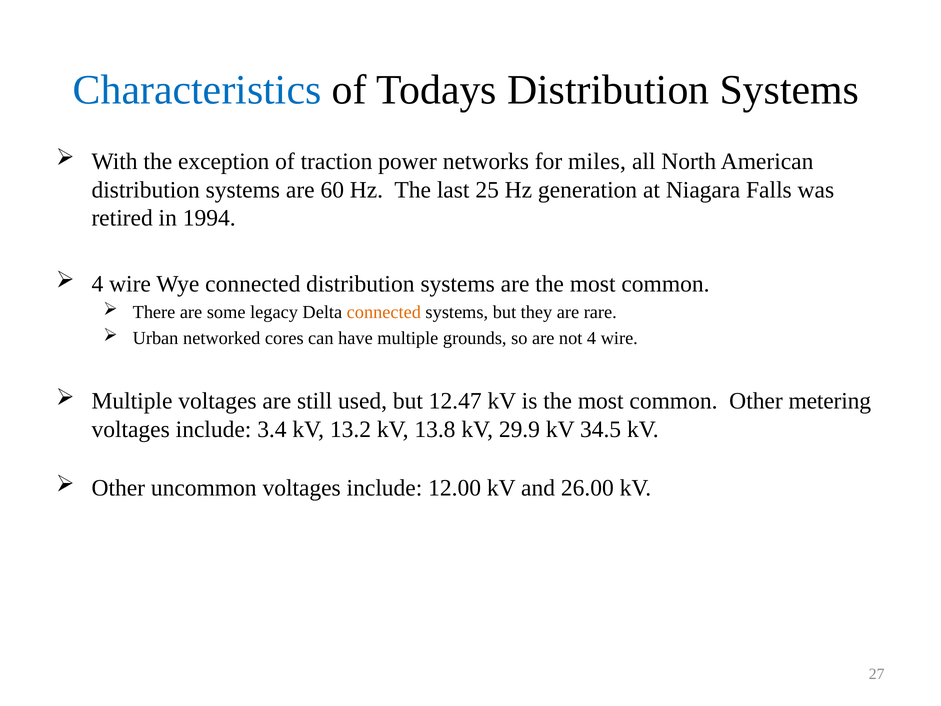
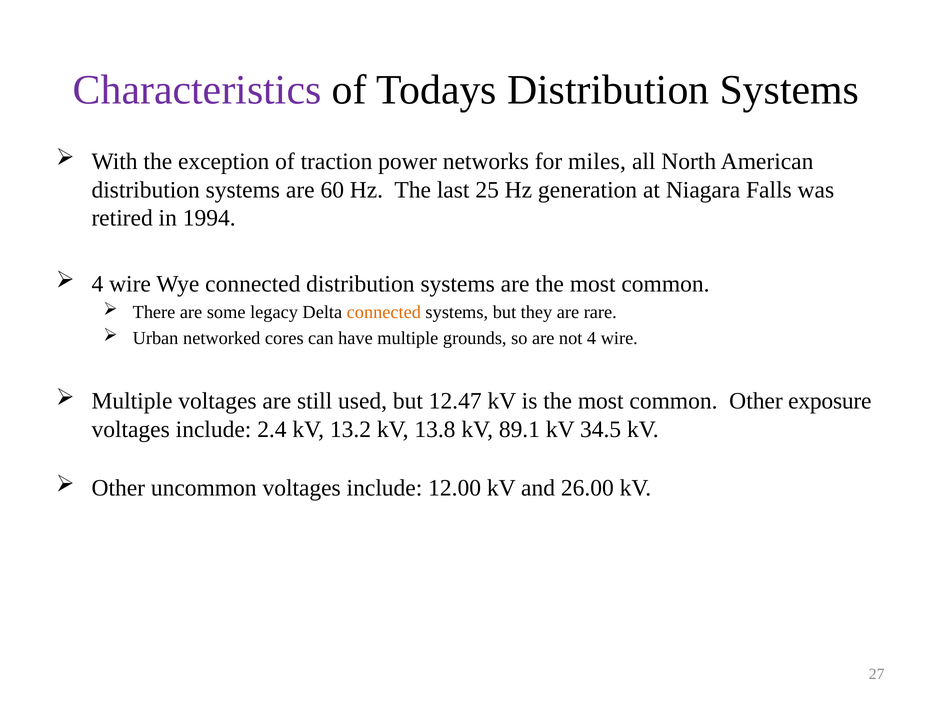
Characteristics colour: blue -> purple
metering: metering -> exposure
3.4: 3.4 -> 2.4
29.9: 29.9 -> 89.1
